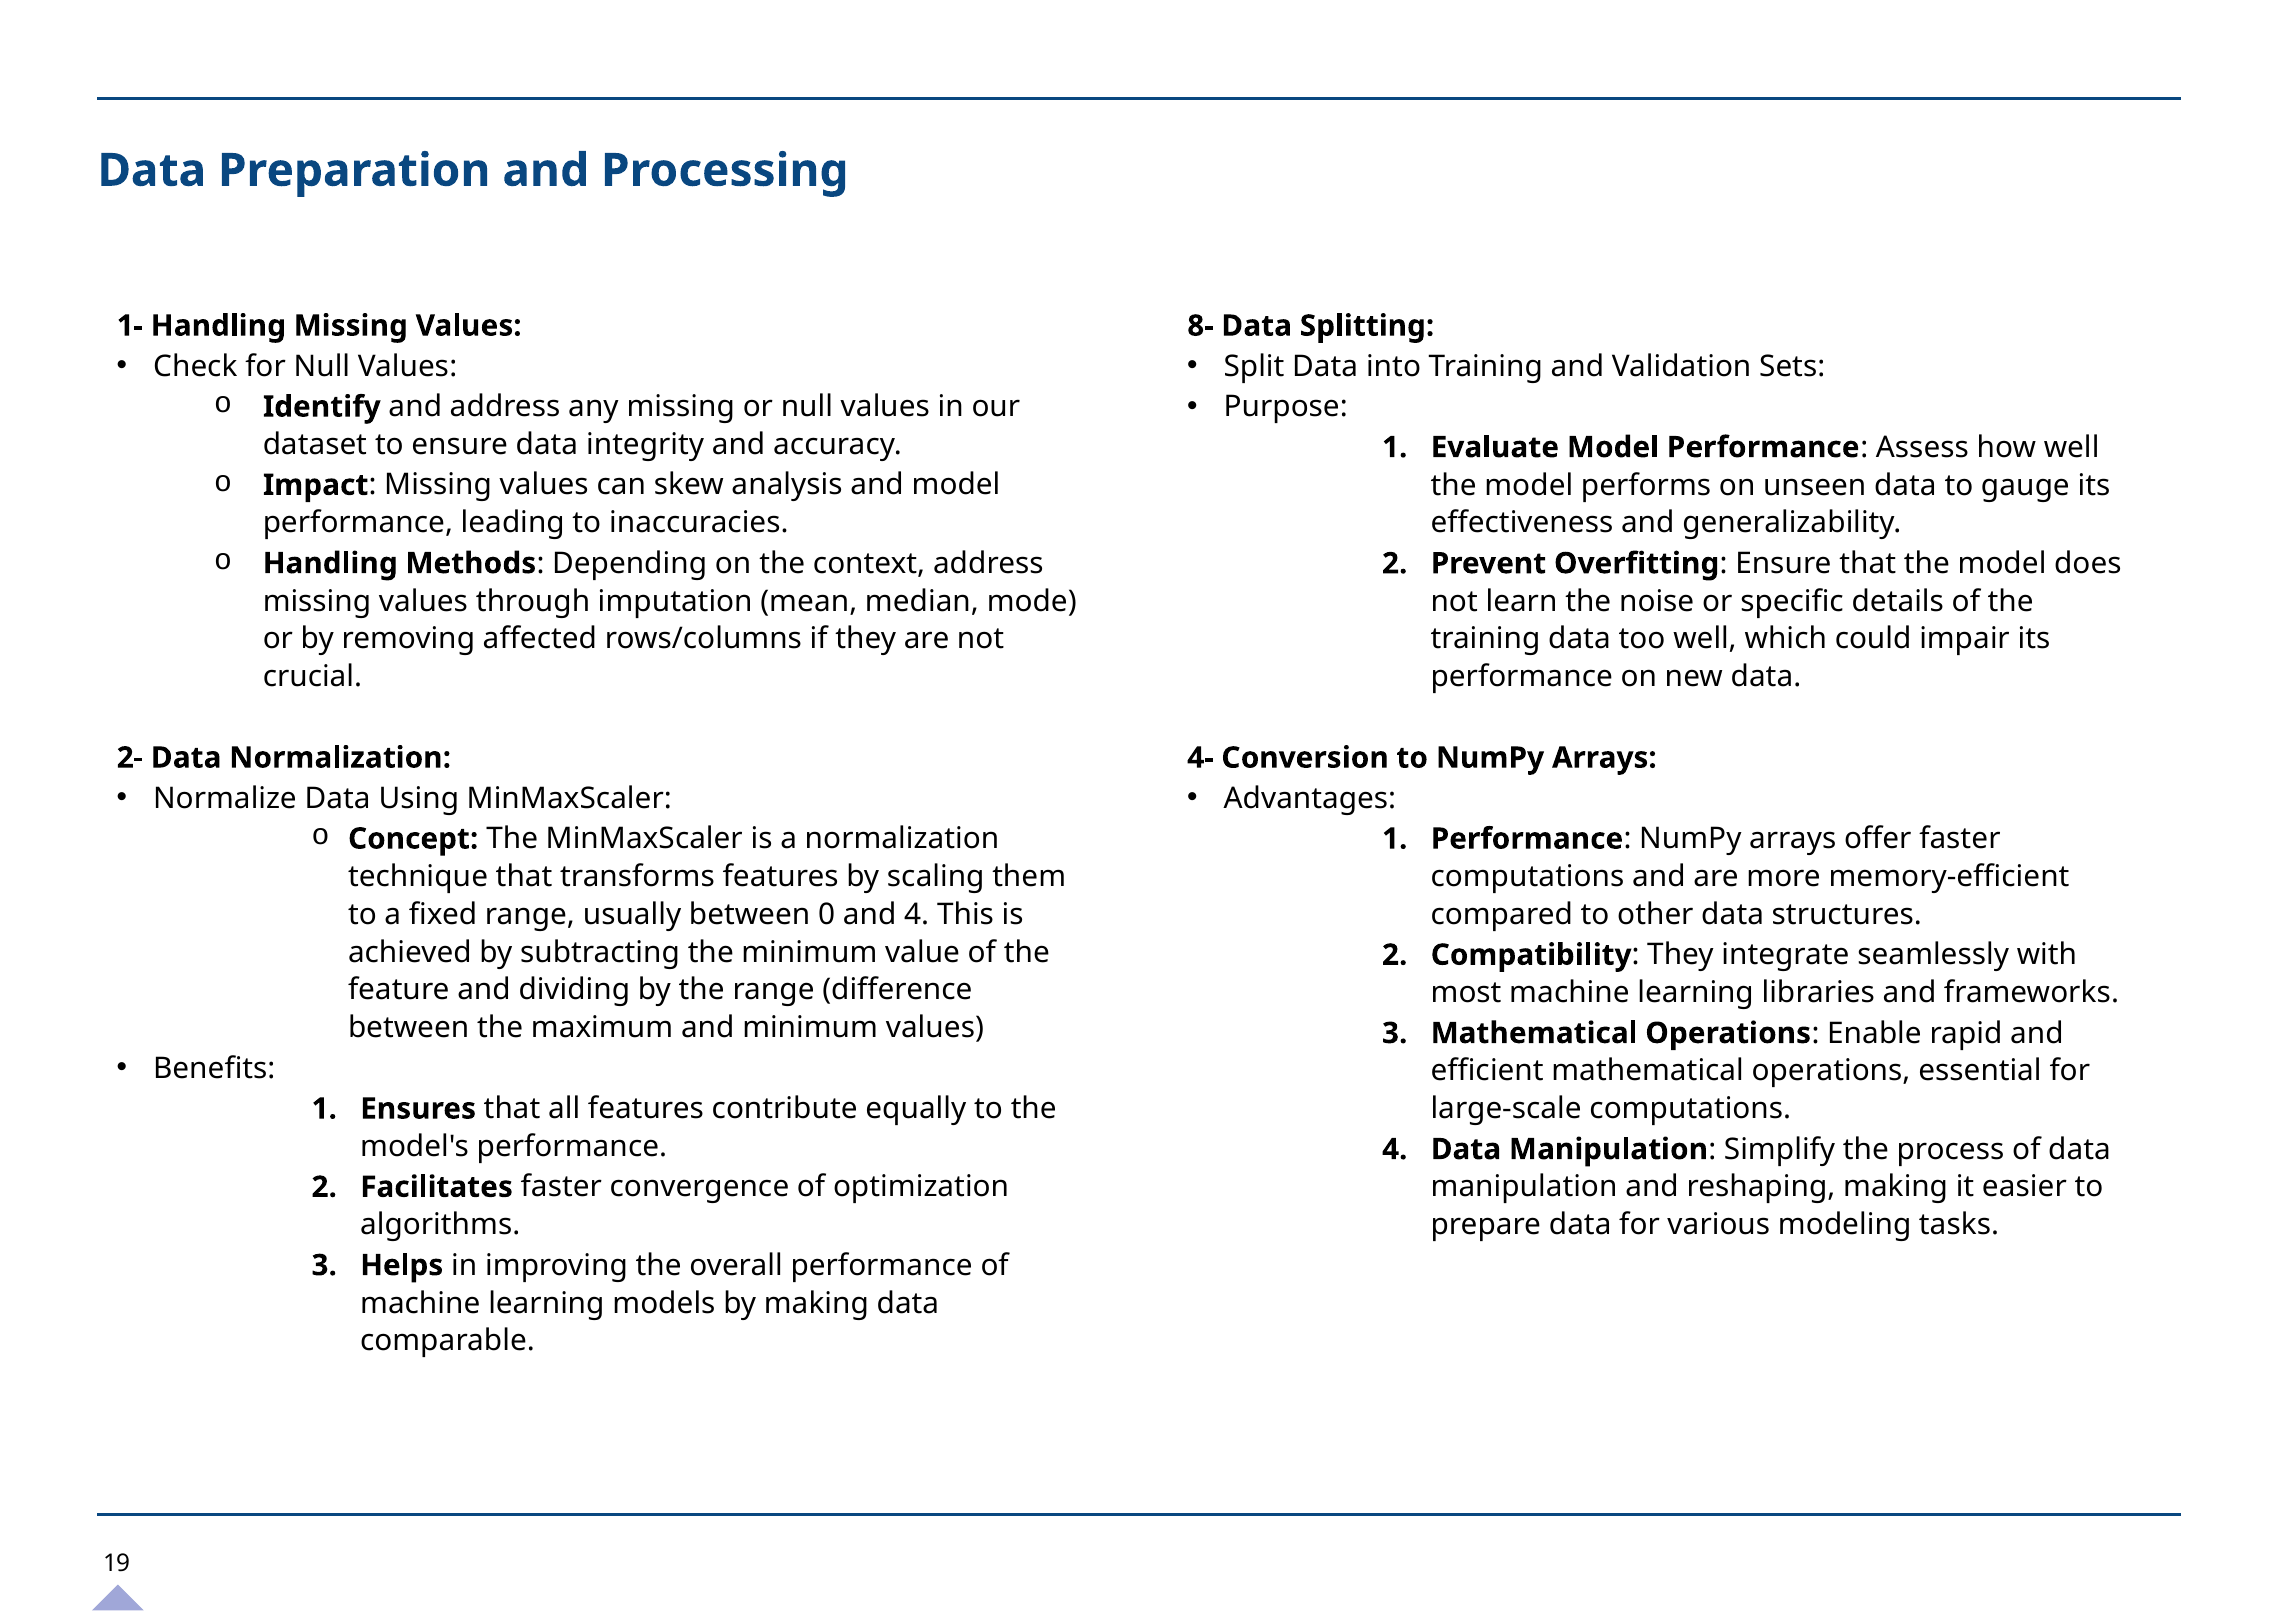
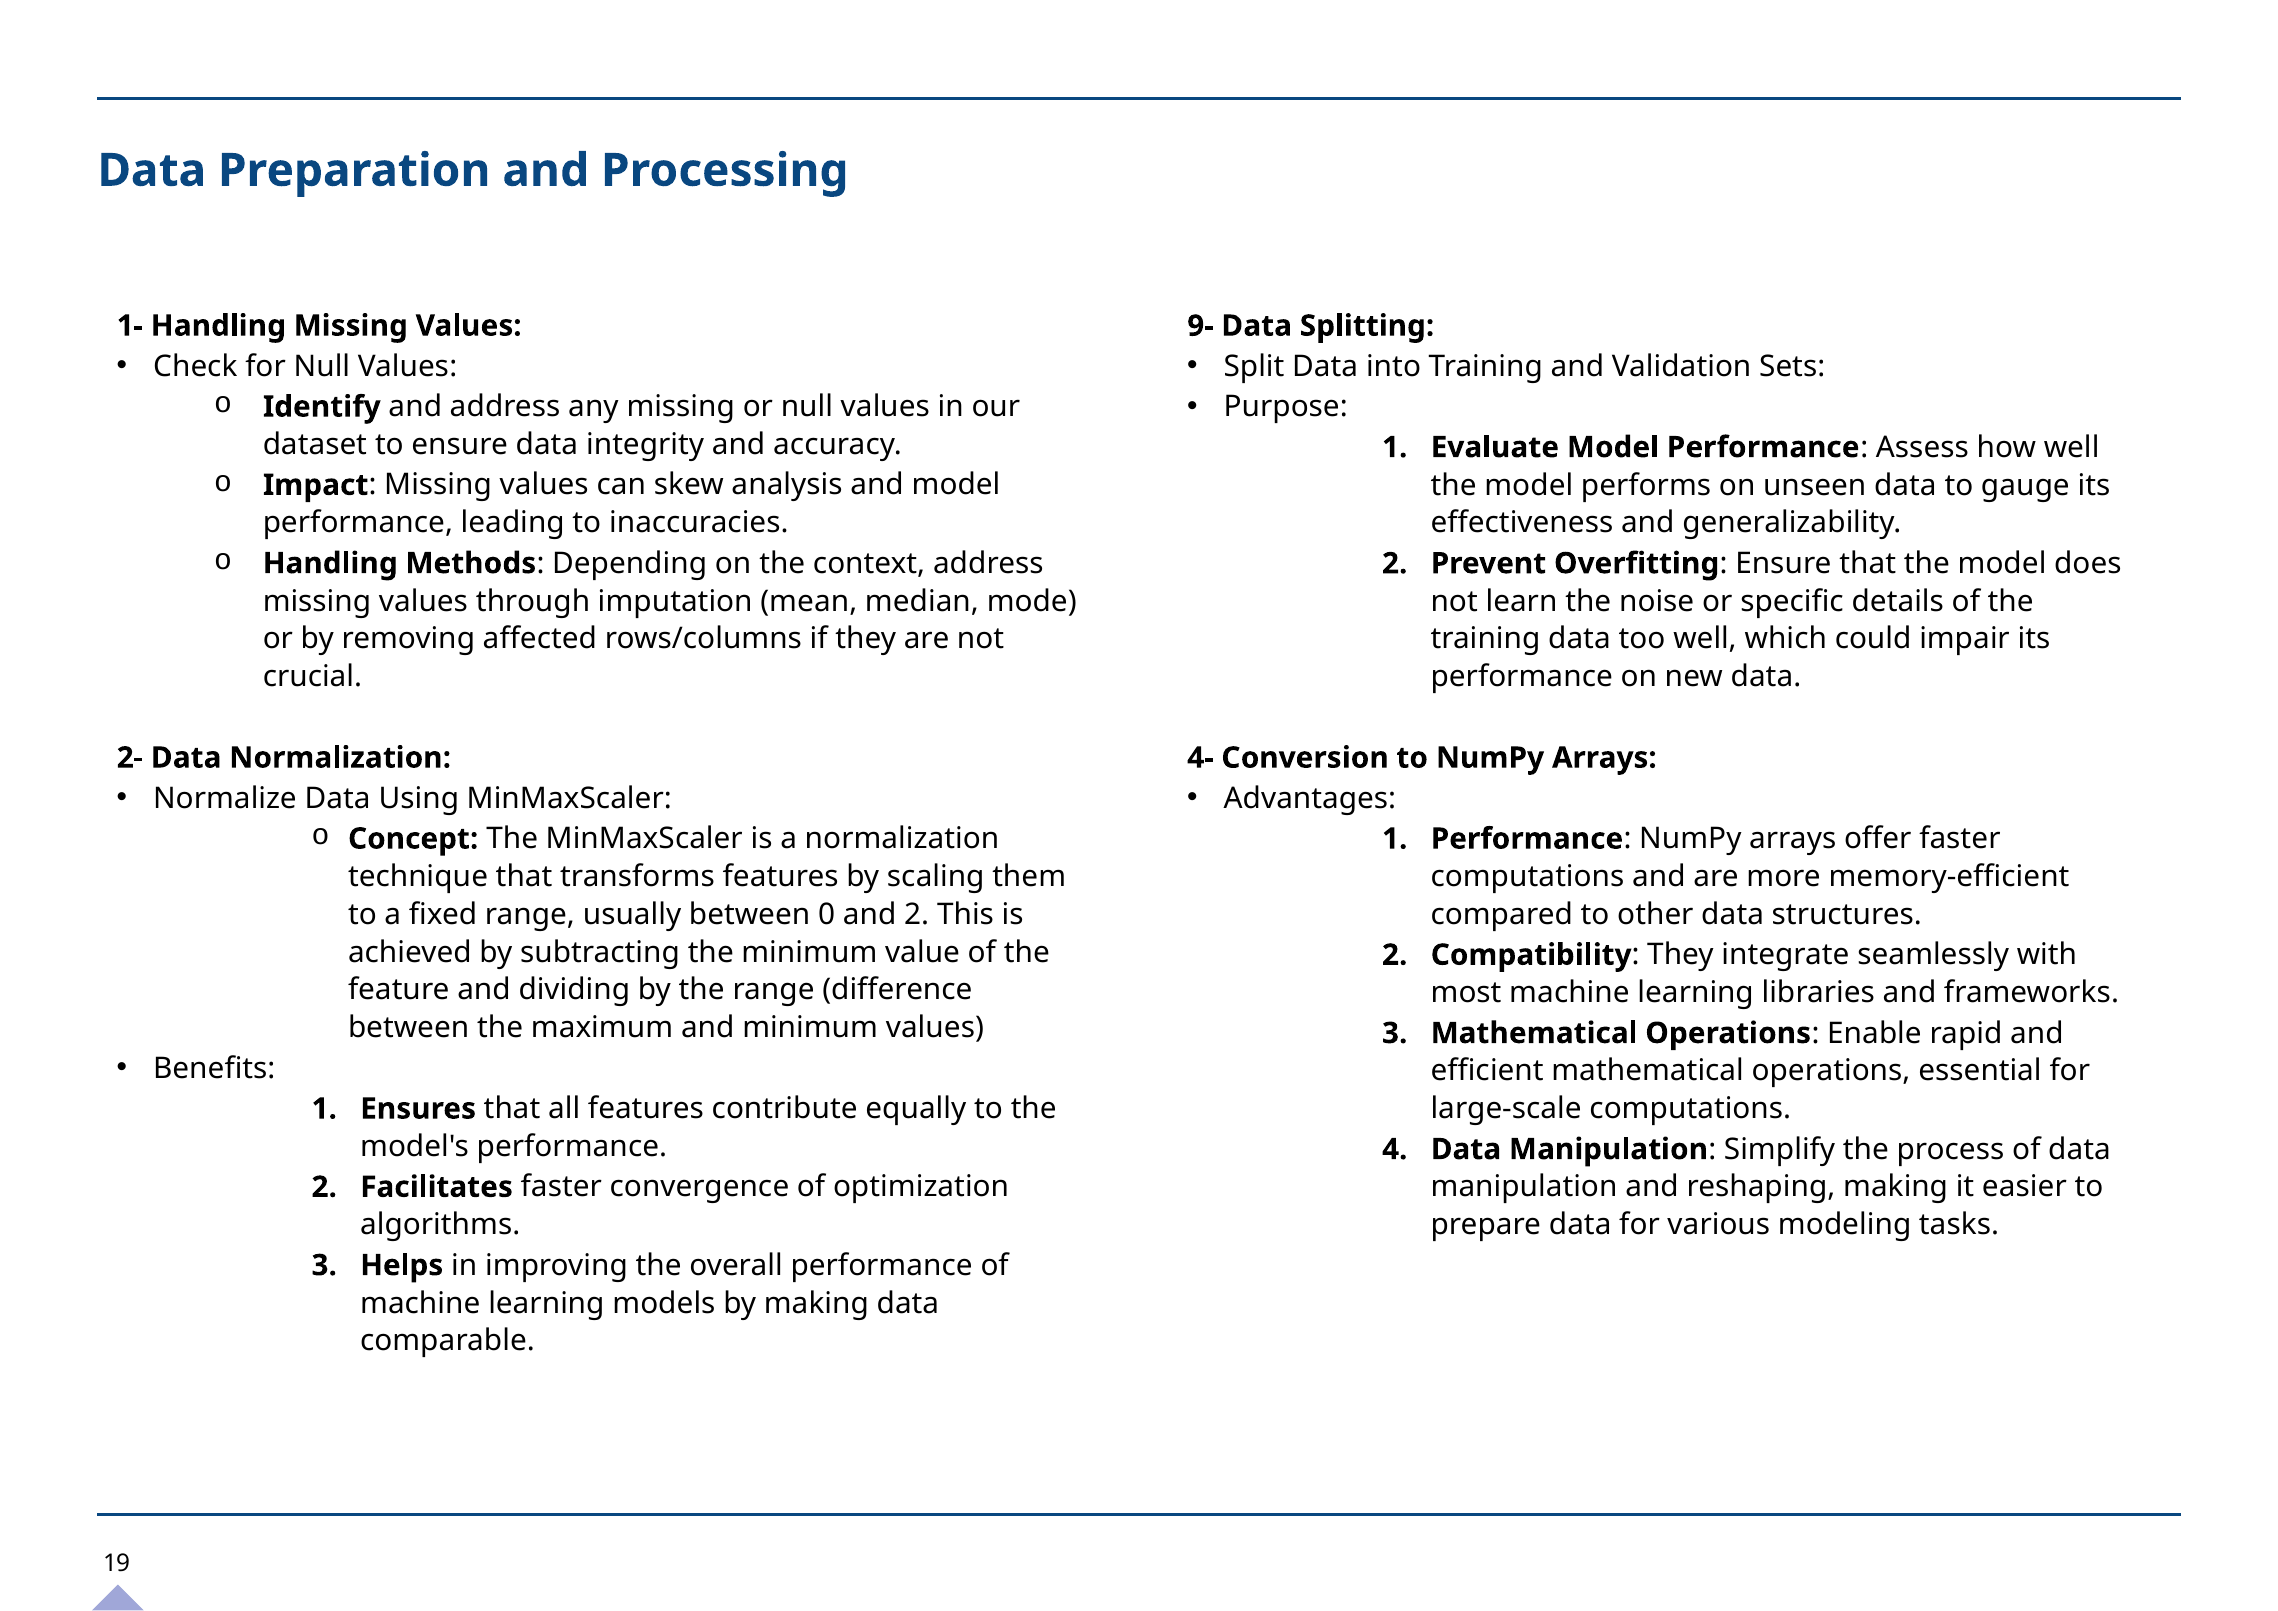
8-: 8- -> 9-
and 4: 4 -> 2
